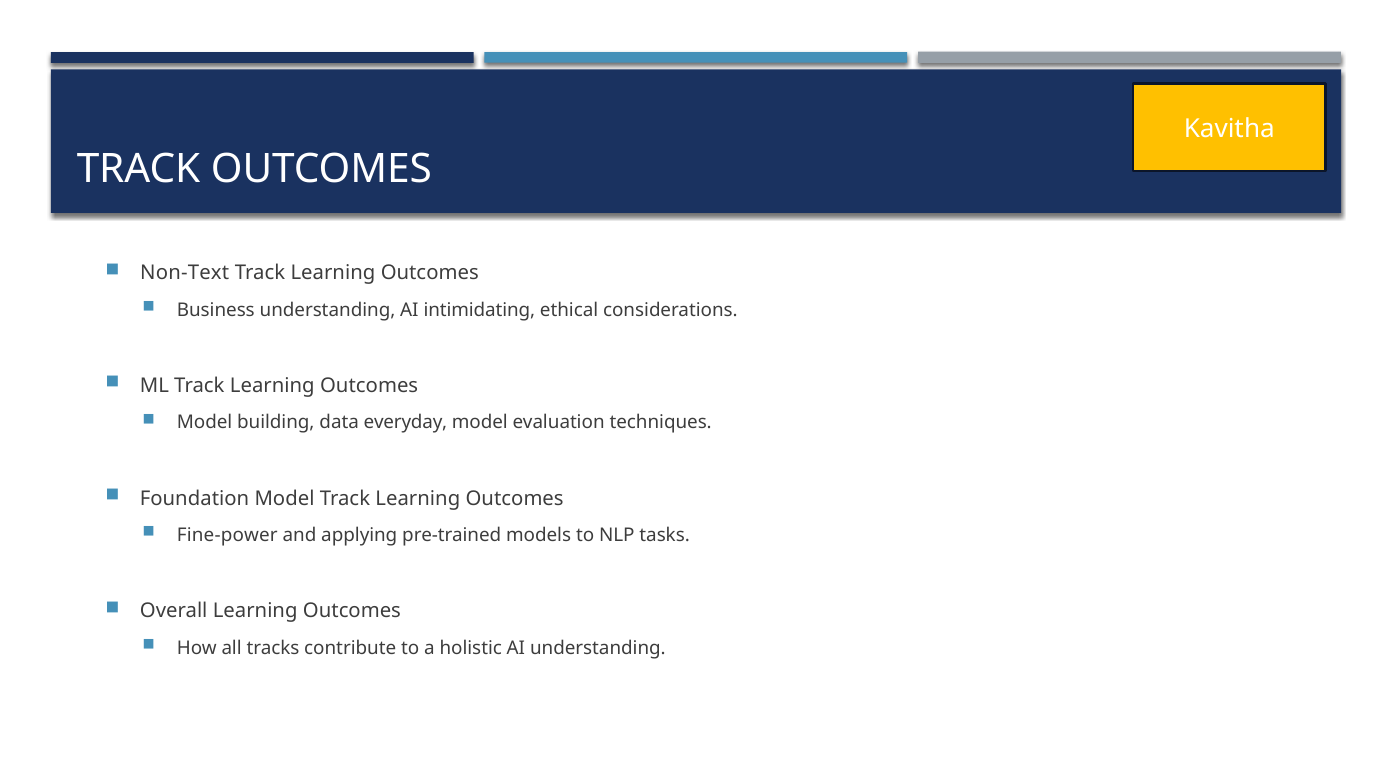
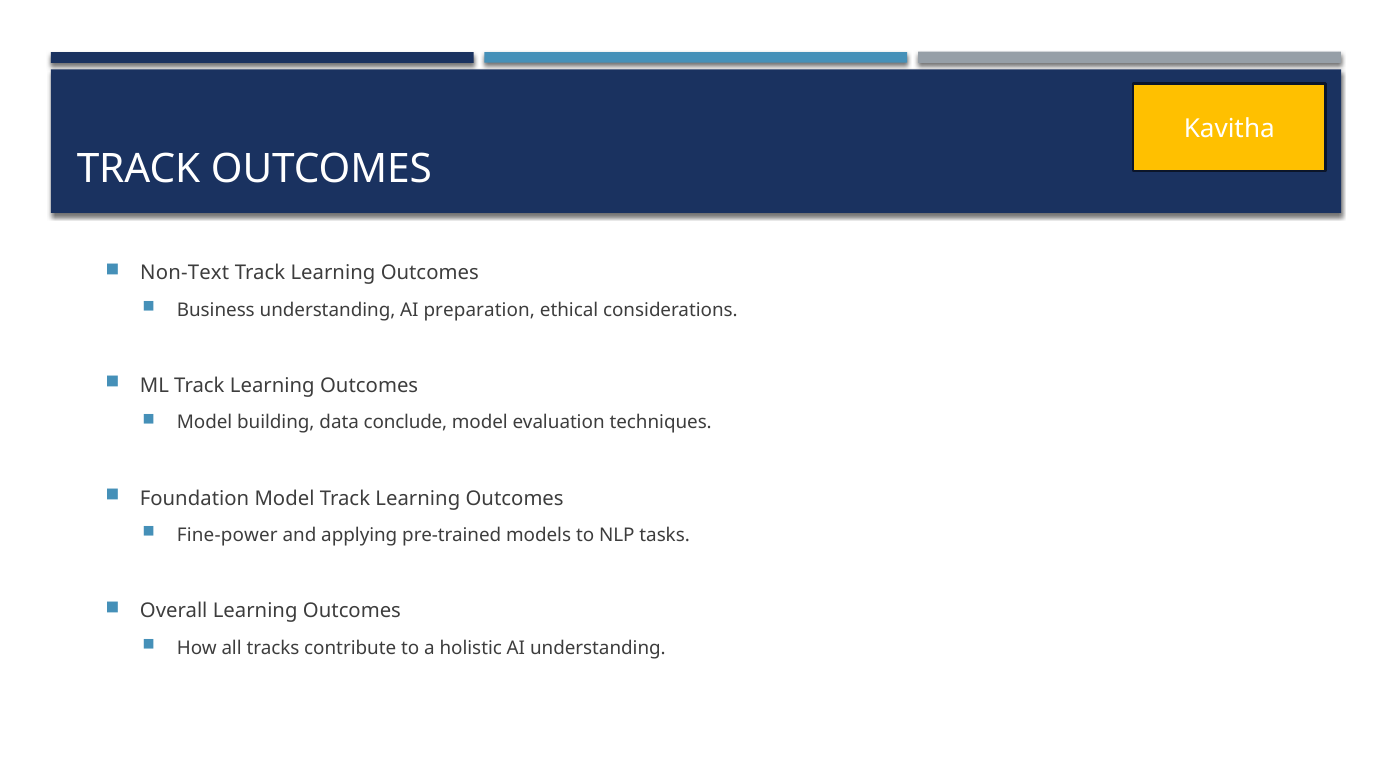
intimidating: intimidating -> preparation
everyday: everyday -> conclude
